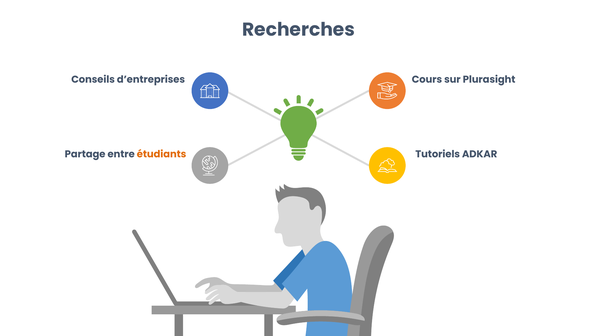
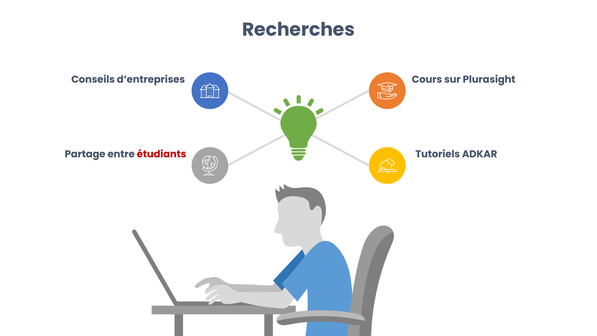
étudiants colour: orange -> red
